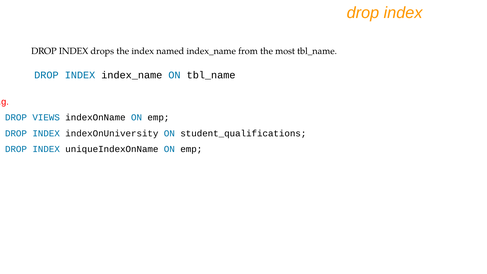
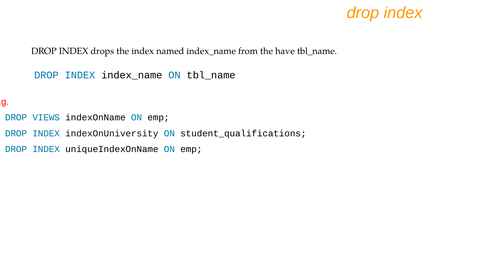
most: most -> have
